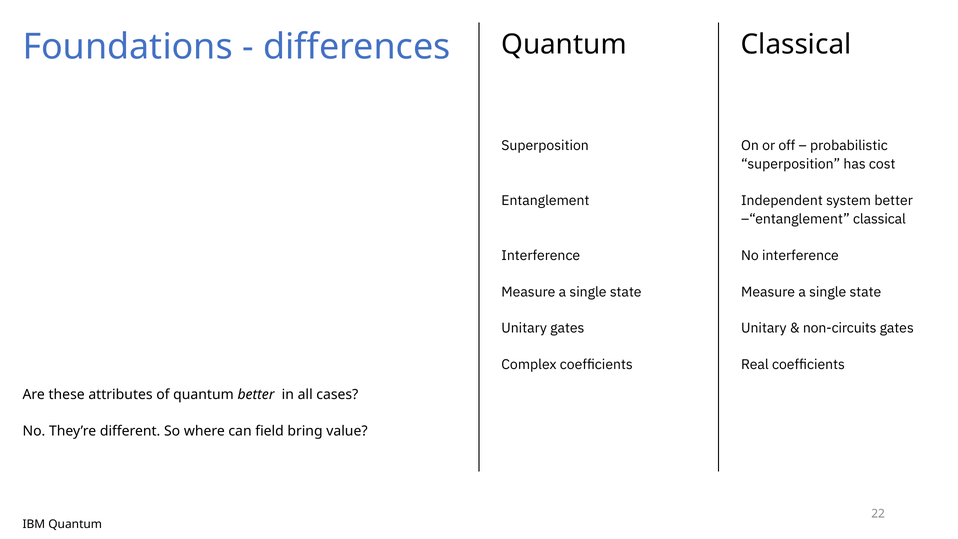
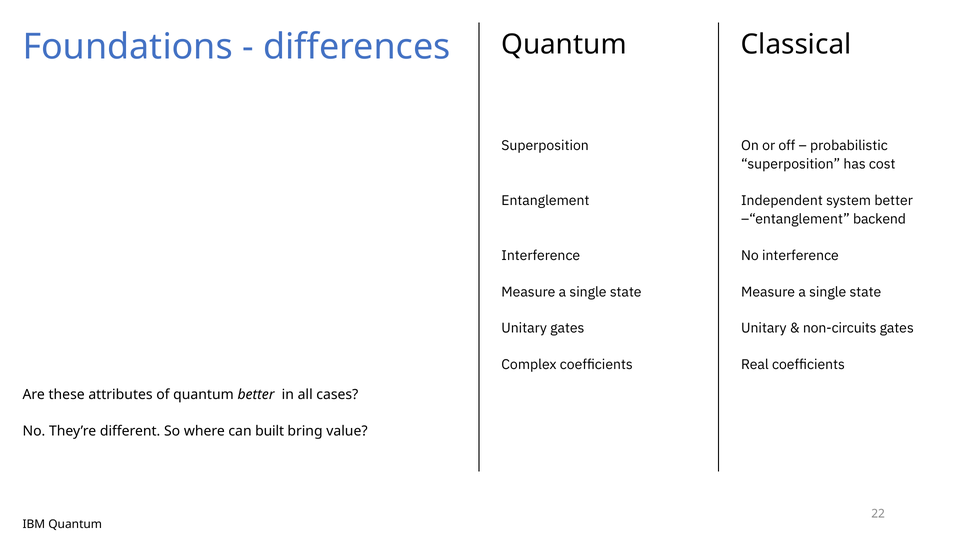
–“entanglement classical: classical -> backend
field: field -> built
